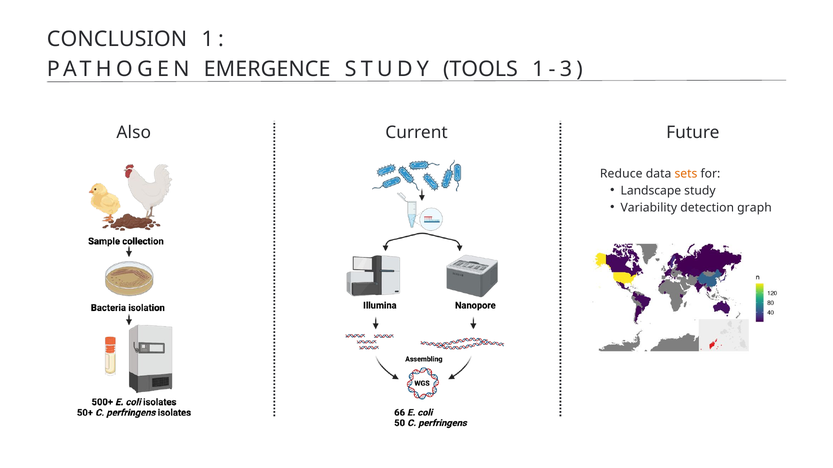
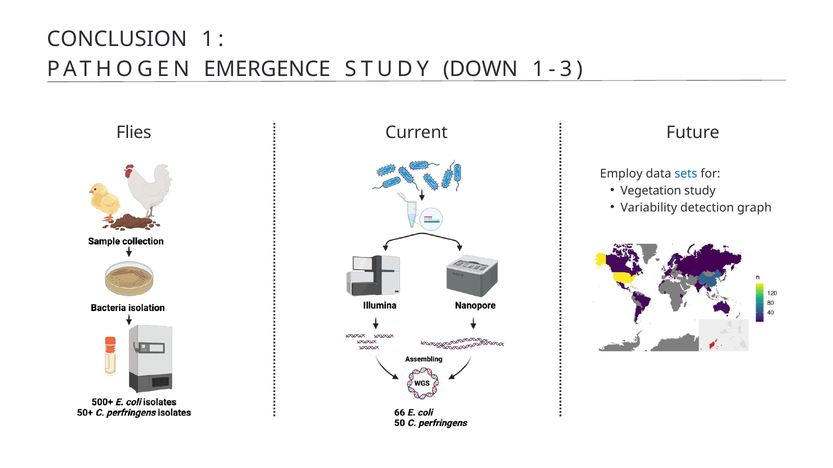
TOOLS: TOOLS -> DOWN
Also: Also -> Flies
Reduce: Reduce -> Employ
sets colour: orange -> blue
Landscape: Landscape -> Vegetation
